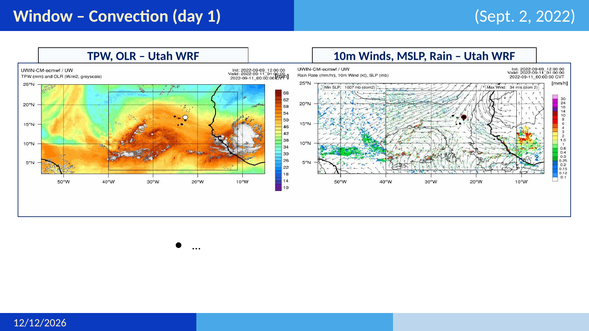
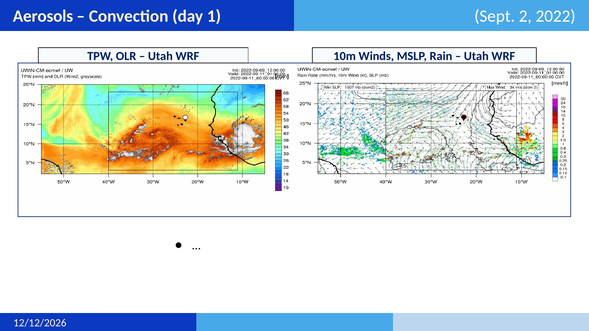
Window: Window -> Aerosols
